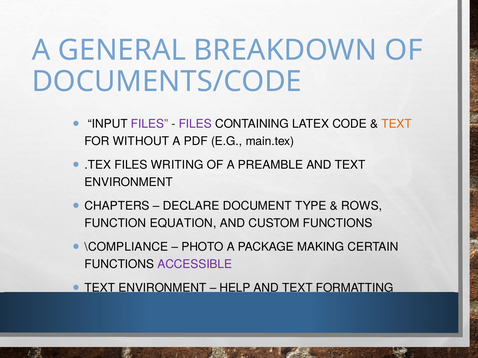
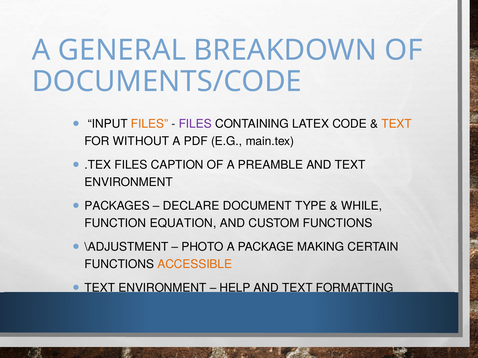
FILES at (150, 124) colour: purple -> orange
WRITING: WRITING -> CAPTION
CHAPTERS: CHAPTERS -> PACKAGES
ROWS: ROWS -> WHILE
\COMPLIANCE: \COMPLIANCE -> \ADJUSTMENT
ACCESSIBLE colour: purple -> orange
